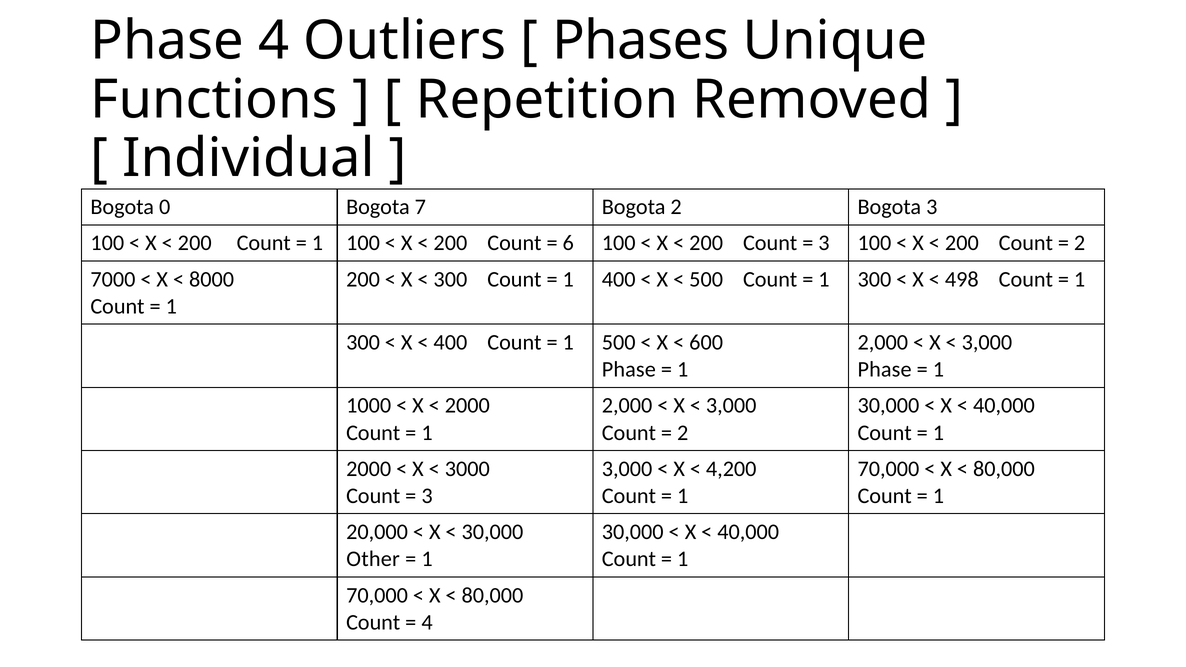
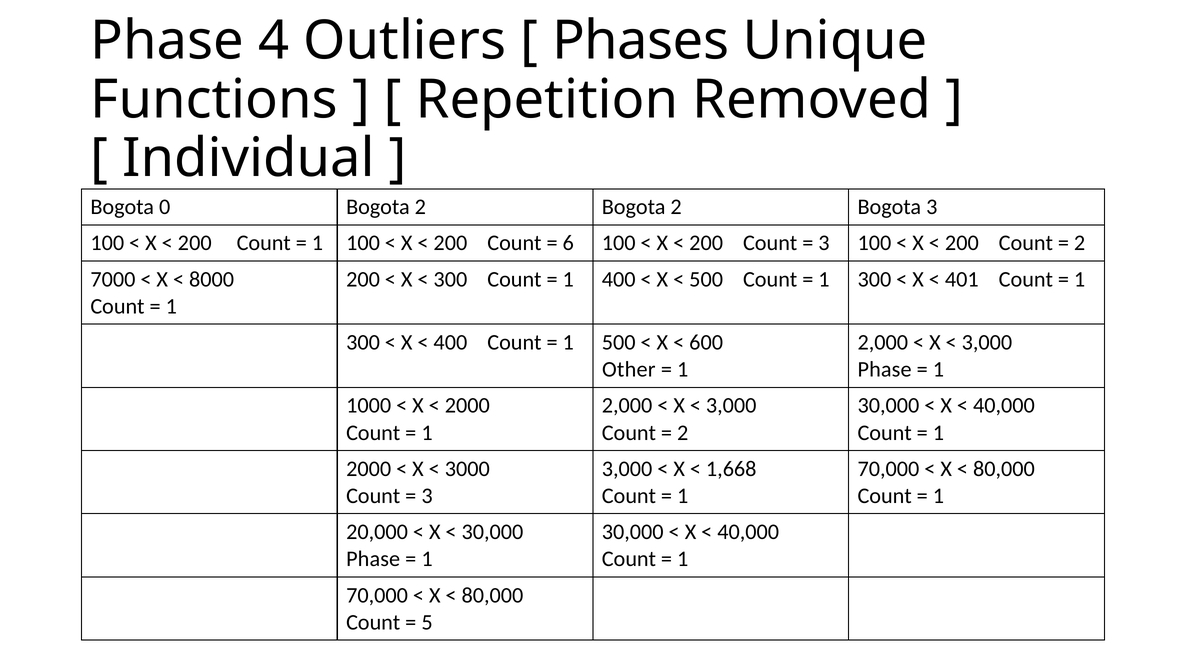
0 Bogota 7: 7 -> 2
498: 498 -> 401
Phase at (629, 370): Phase -> Other
4,200: 4,200 -> 1,668
Other at (373, 559): Other -> Phase
4 at (427, 622): 4 -> 5
